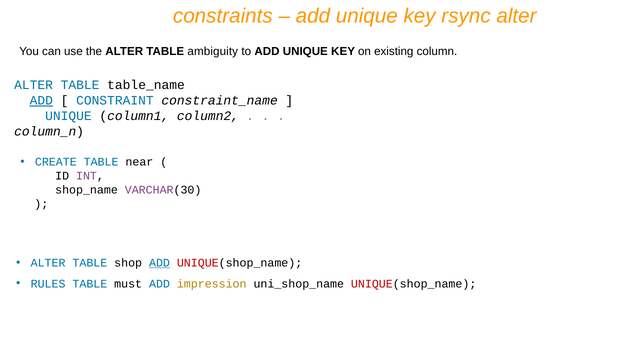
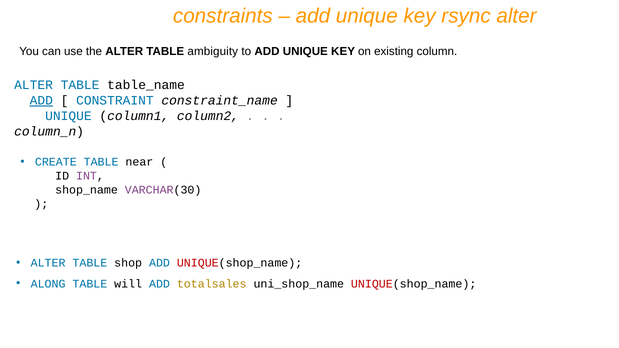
ADD at (159, 263) underline: present -> none
RULES: RULES -> ALONG
must: must -> will
impression: impression -> totalsales
